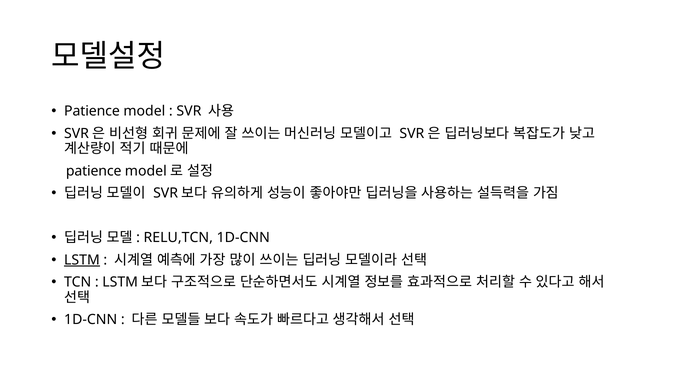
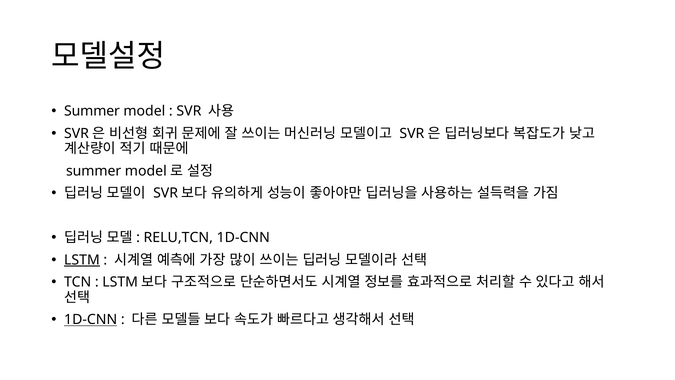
Patience at (92, 111): Patience -> Summer
patience at (94, 171): patience -> summer
1D-CNN at (91, 319) underline: none -> present
